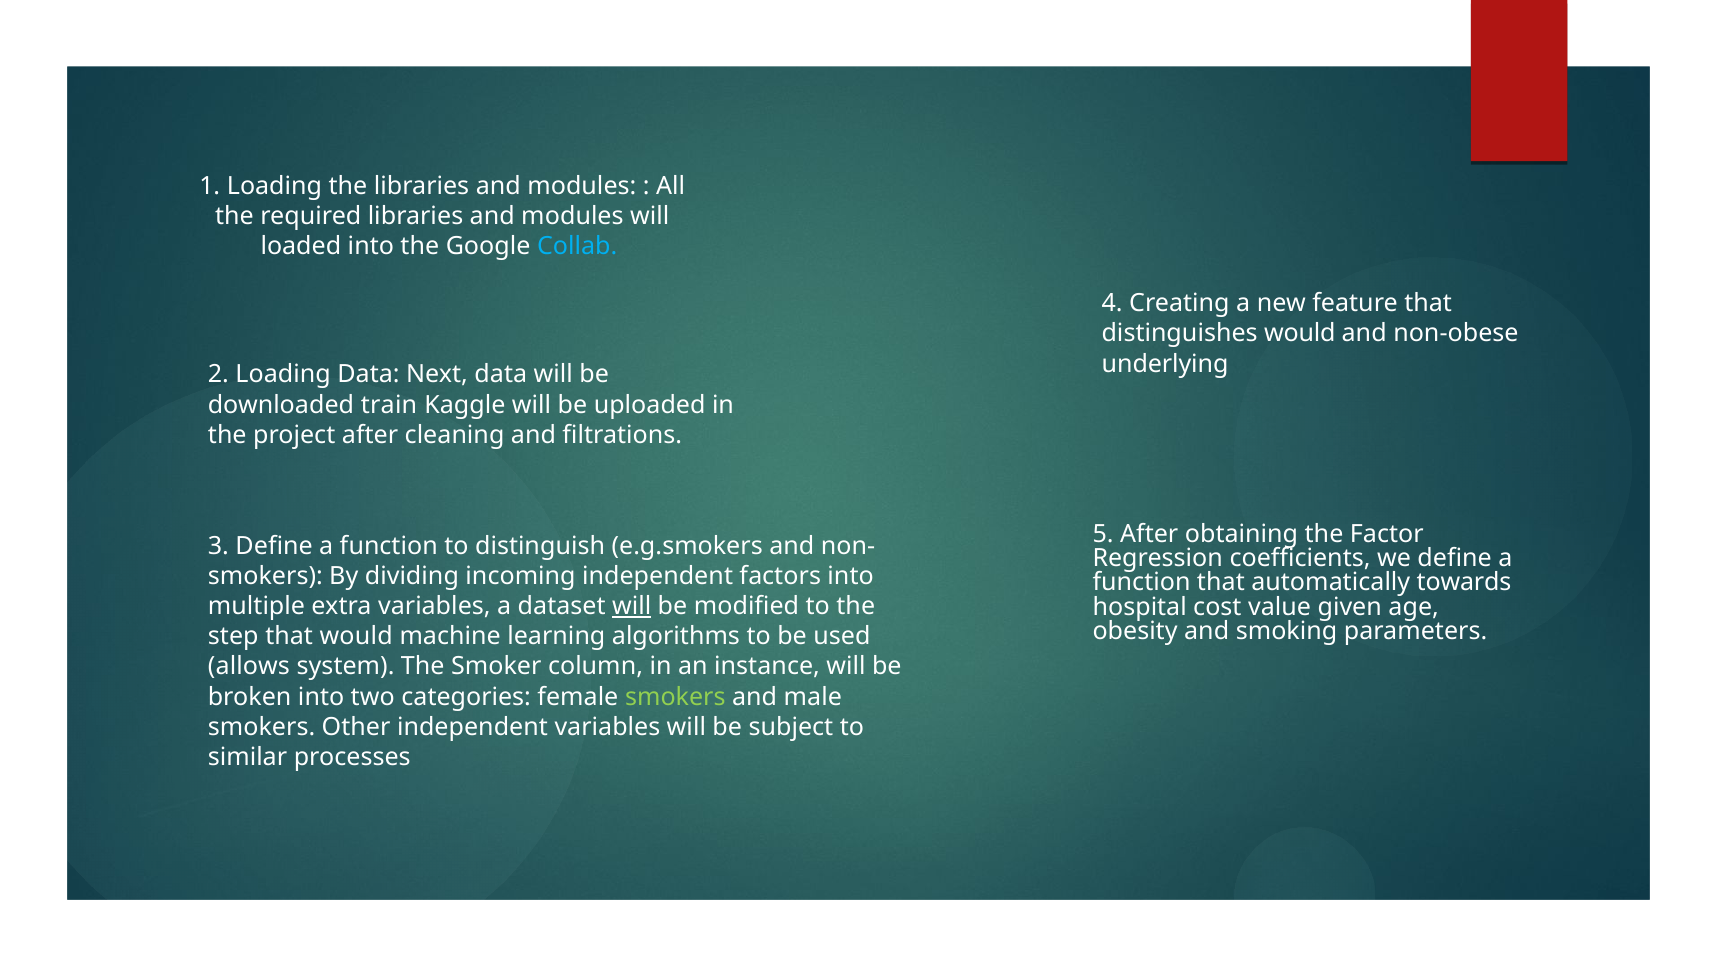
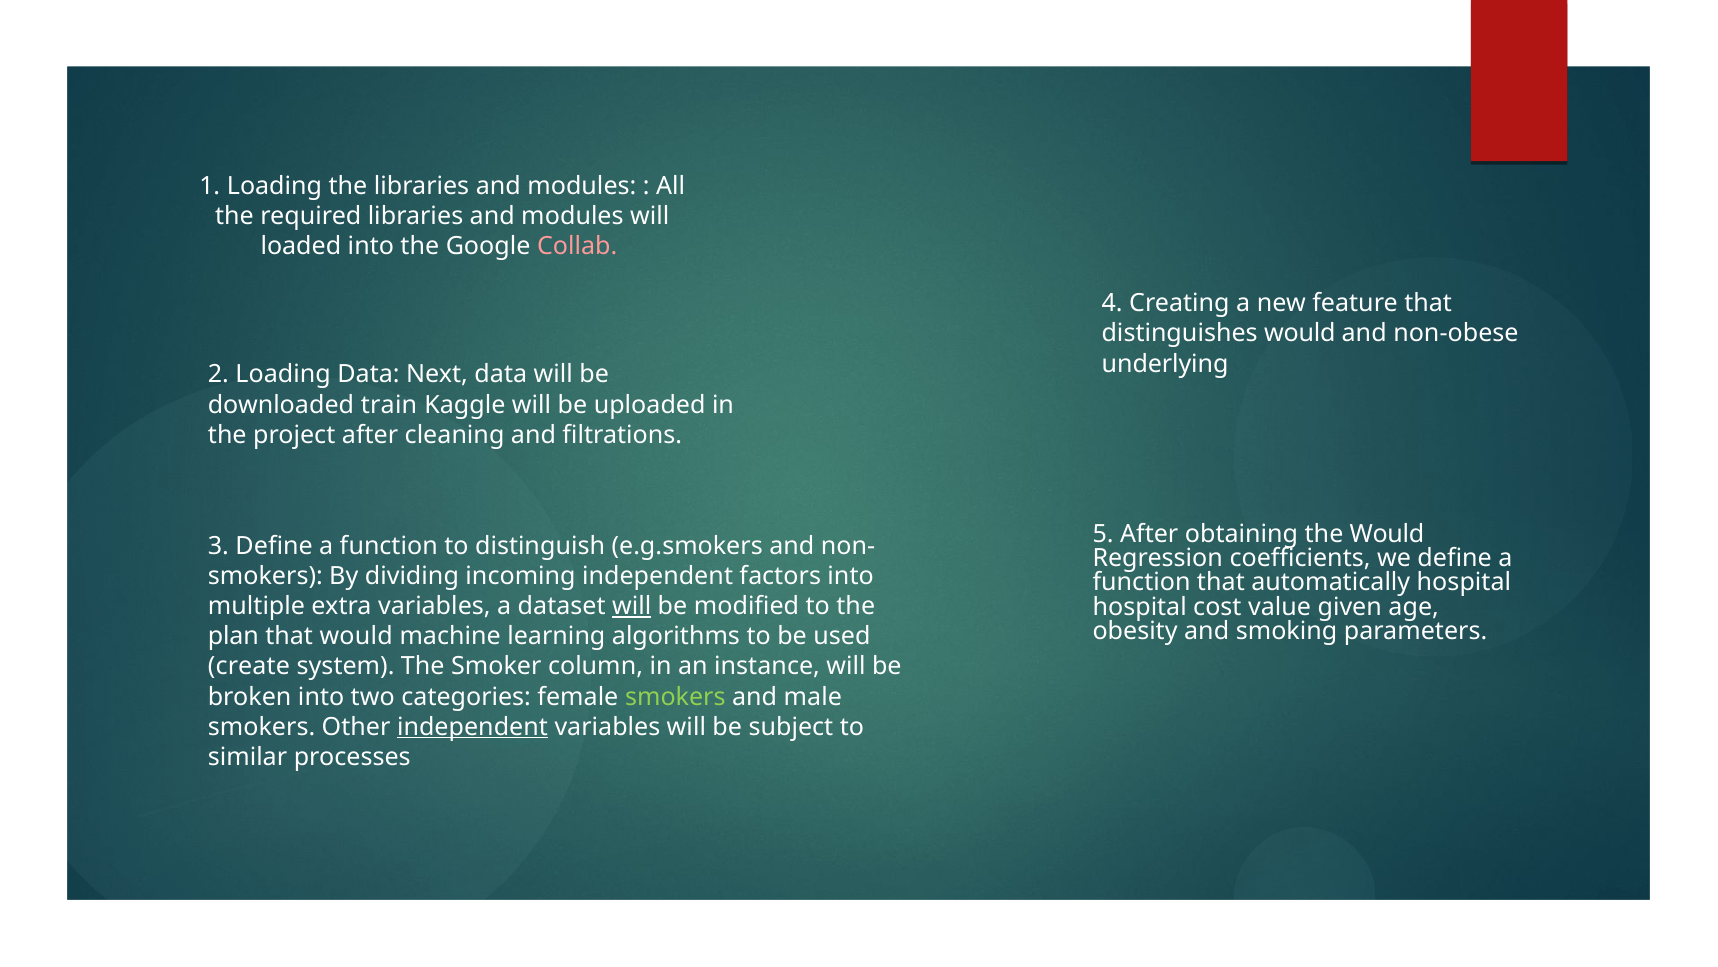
Collab colour: light blue -> pink
the Factor: Factor -> Would
automatically towards: towards -> hospital
step: step -> plan
allows: allows -> create
independent at (472, 726) underline: none -> present
